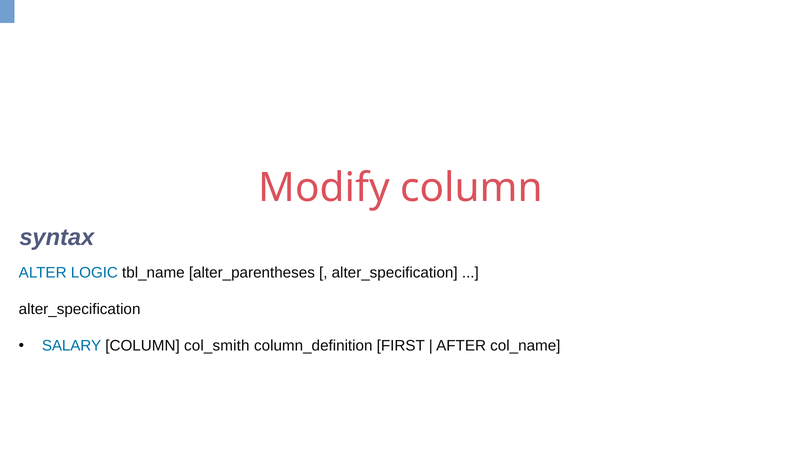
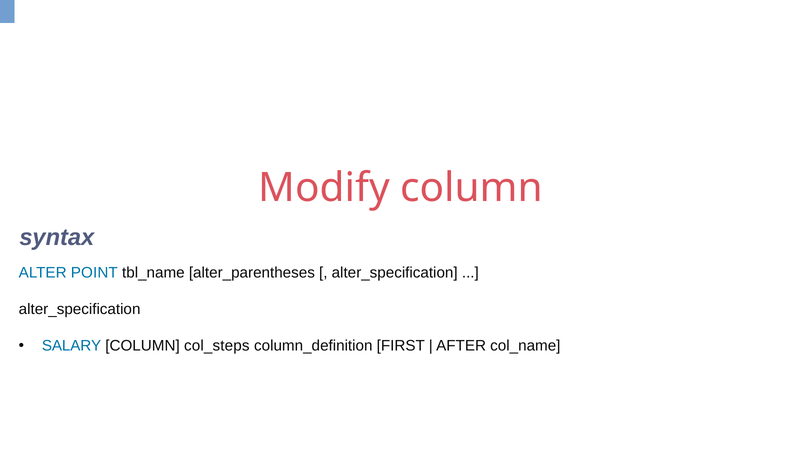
LOGIC: LOGIC -> POINT
col_smith: col_smith -> col_steps
